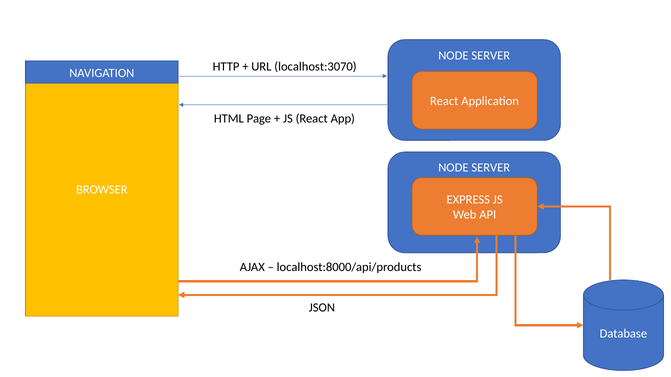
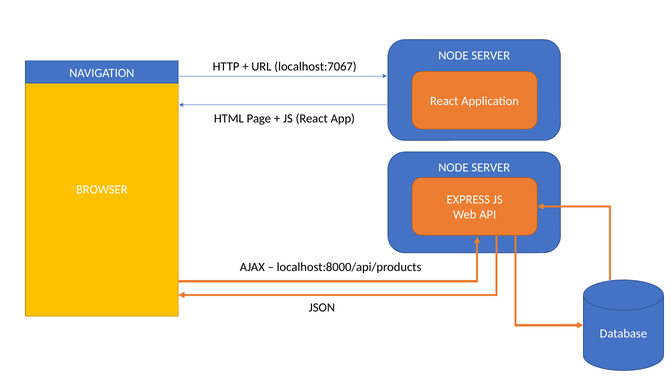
localhost:3070: localhost:3070 -> localhost:7067
